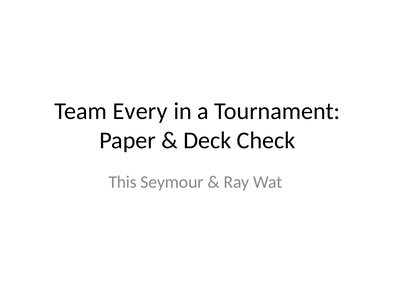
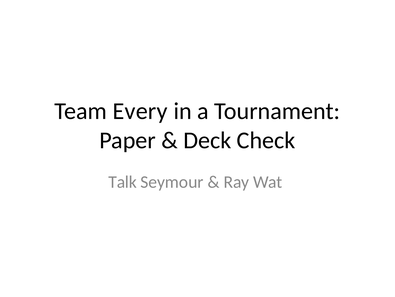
This: This -> Talk
